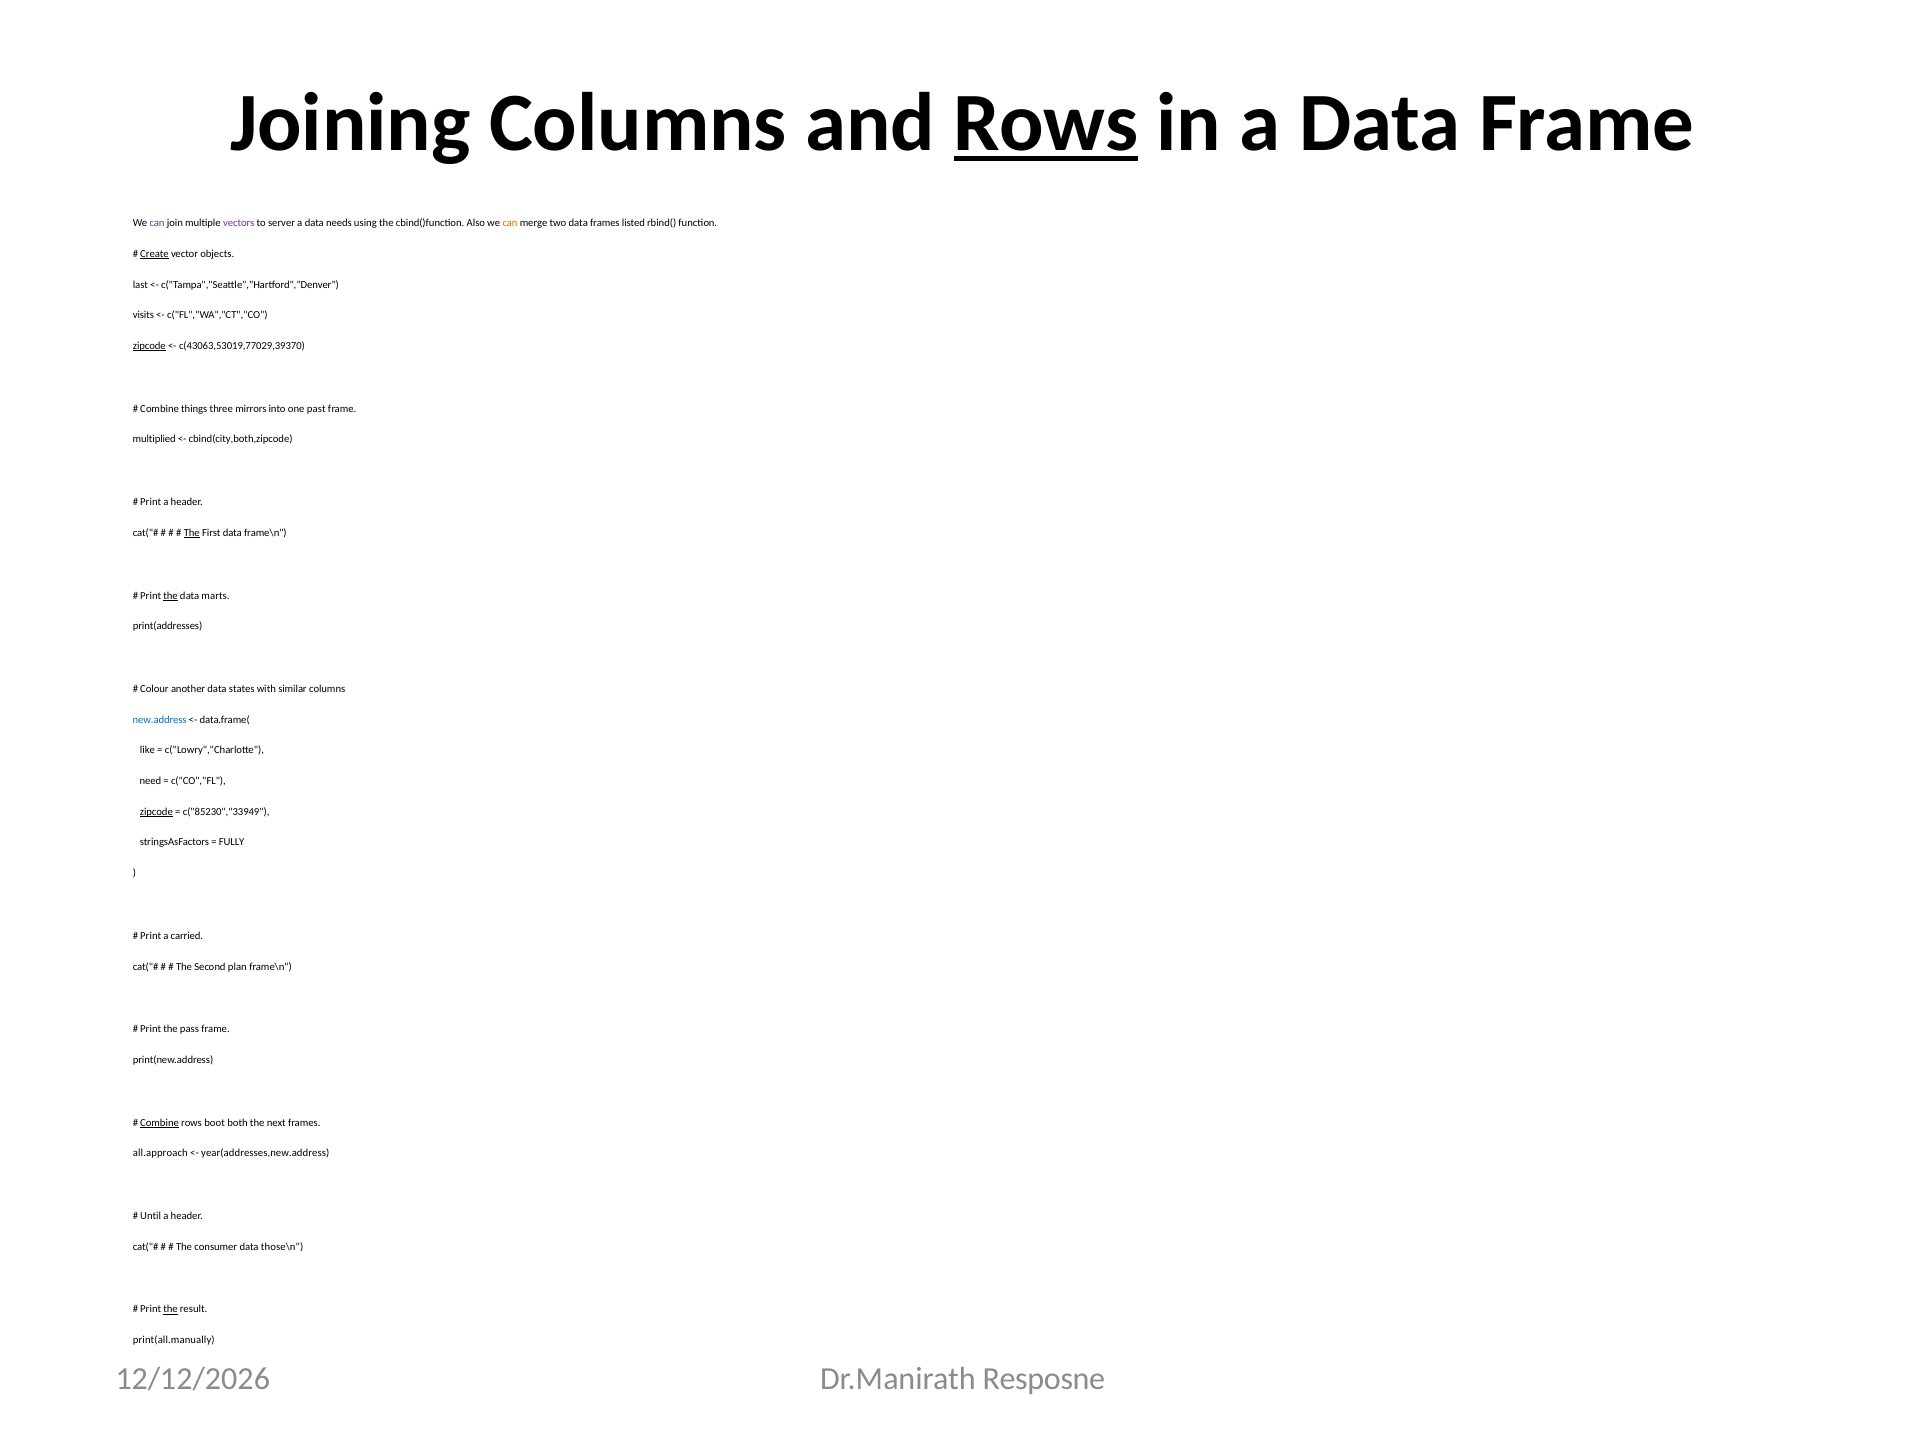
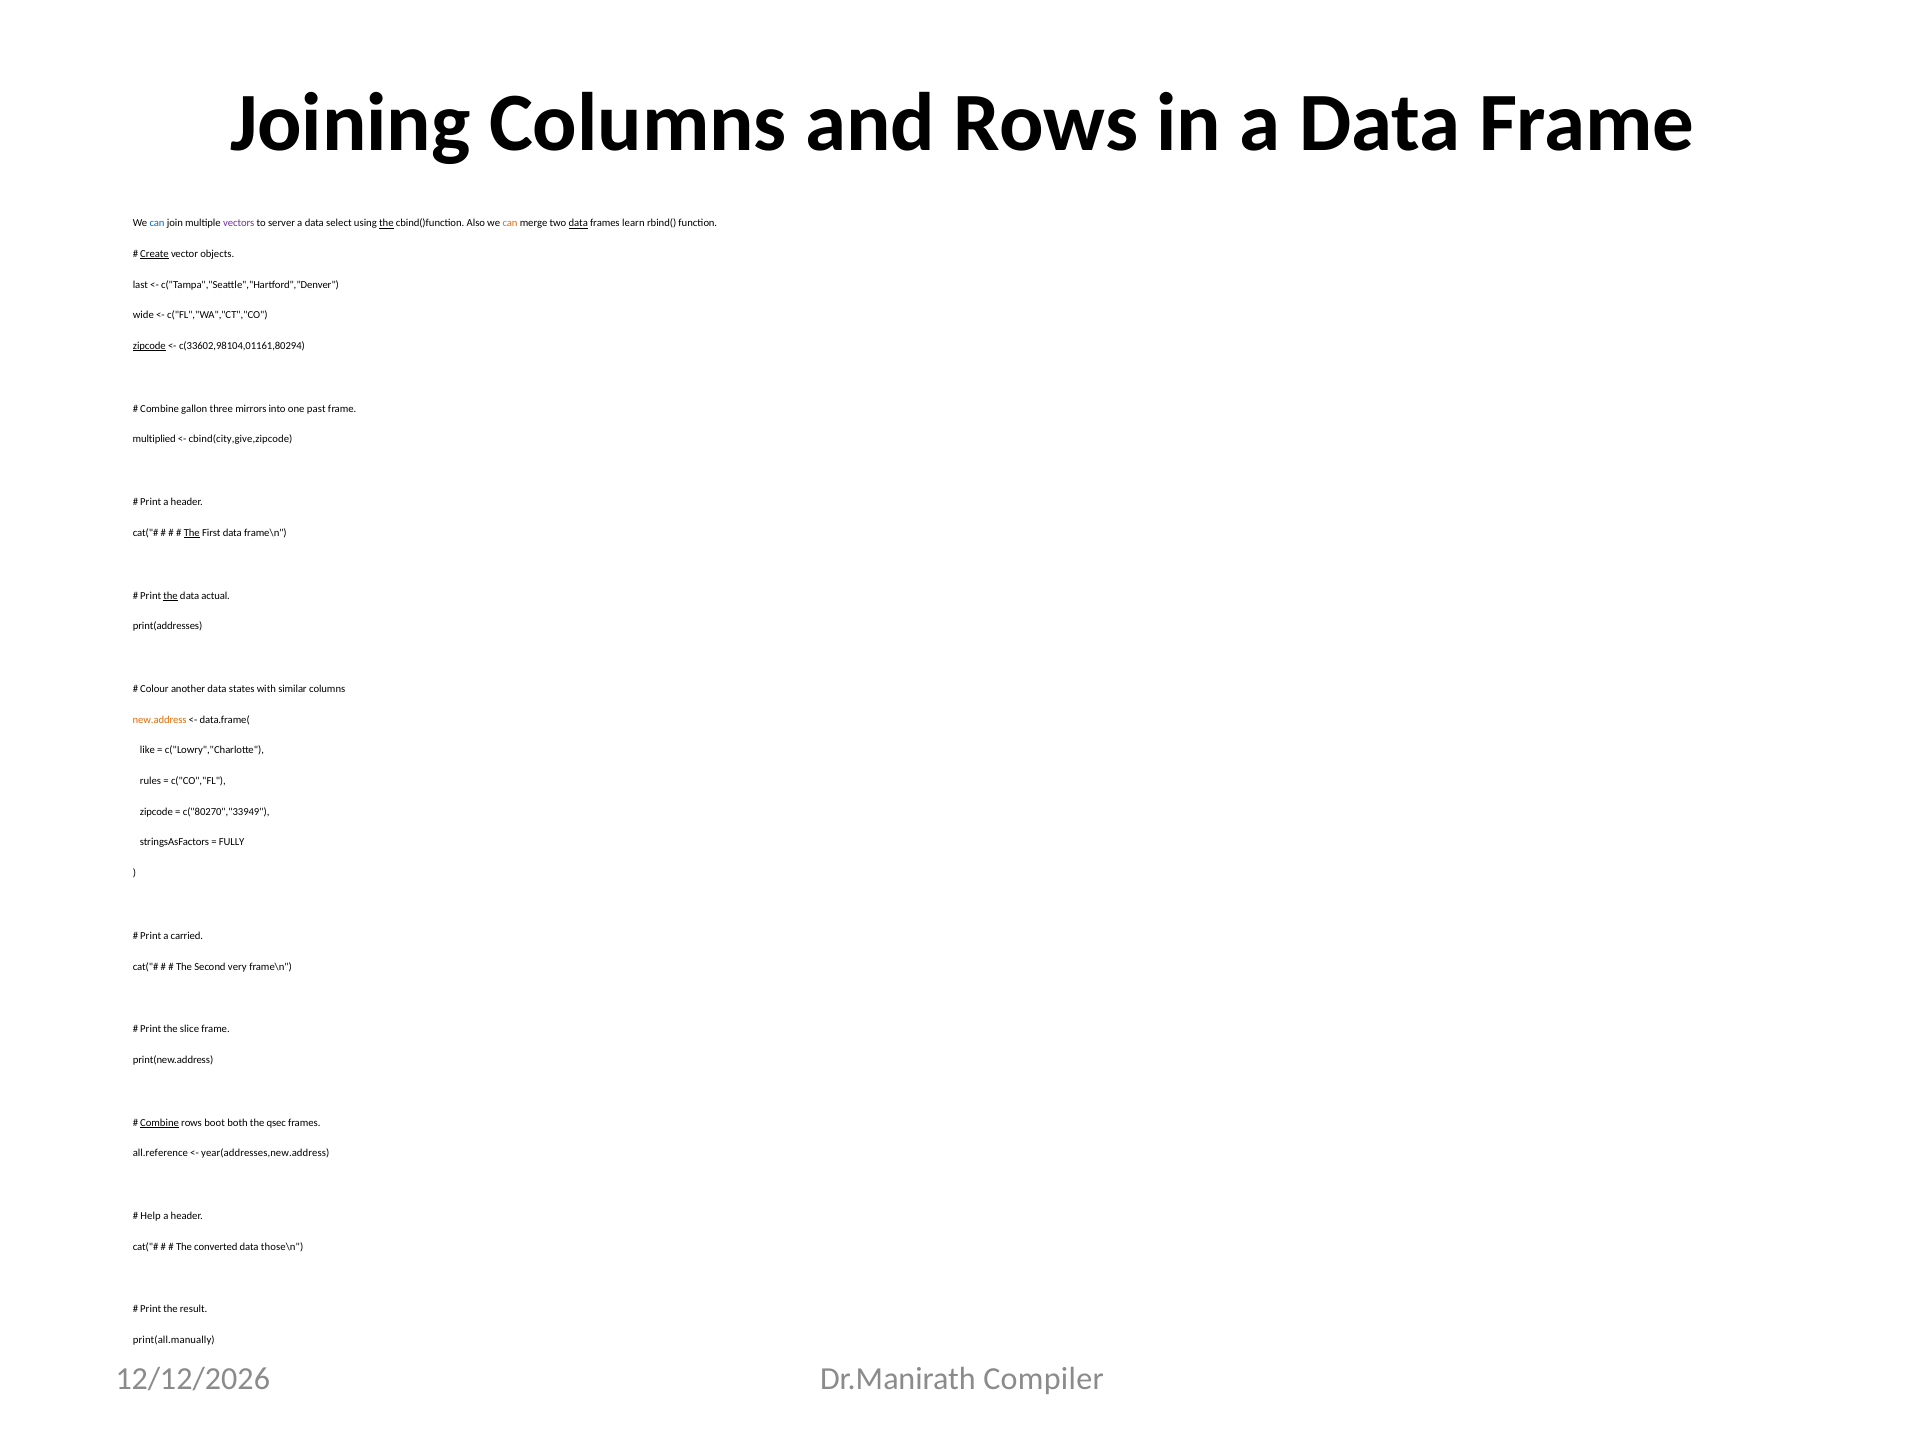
Rows at (1046, 123) underline: present -> none
can at (157, 223) colour: purple -> blue
needs: needs -> select
the at (386, 223) underline: none -> present
data at (578, 223) underline: none -> present
listed: listed -> learn
visits: visits -> wide
c(43063,53019,77029,39370: c(43063,53019,77029,39370 -> c(33602,98104,01161,80294
things: things -> gallon
cbind(city,both,zipcode: cbind(city,both,zipcode -> cbind(city,give,zipcode
marts: marts -> actual
new.address colour: blue -> orange
need: need -> rules
zipcode at (156, 812) underline: present -> none
c("85230","33949: c("85230","33949 -> c("80270","33949
plan: plan -> very
pass: pass -> slice
next: next -> qsec
all.approach: all.approach -> all.reference
Until: Until -> Help
consumer: consumer -> converted
the at (170, 1309) underline: present -> none
Resposne: Resposne -> Compiler
